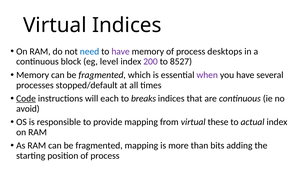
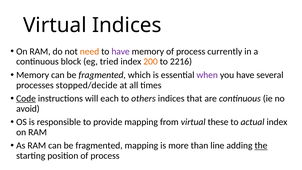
need colour: blue -> orange
desktops: desktops -> currently
level: level -> tried
200 colour: purple -> orange
8527: 8527 -> 2216
stopped/default: stopped/default -> stopped/decide
breaks: breaks -> others
bits: bits -> line
the underline: none -> present
